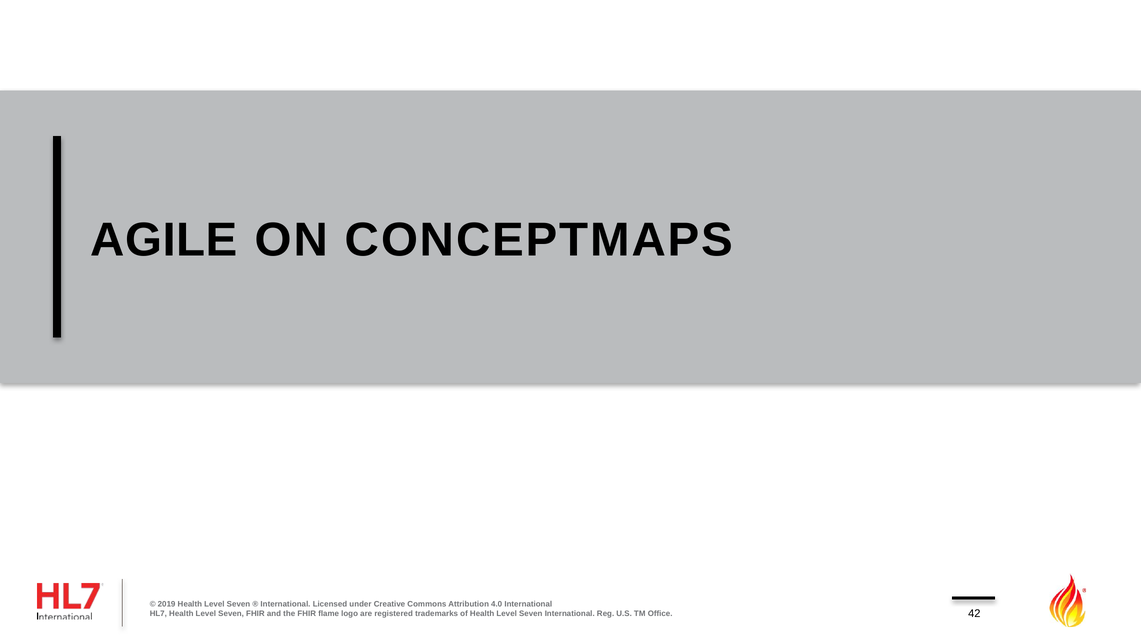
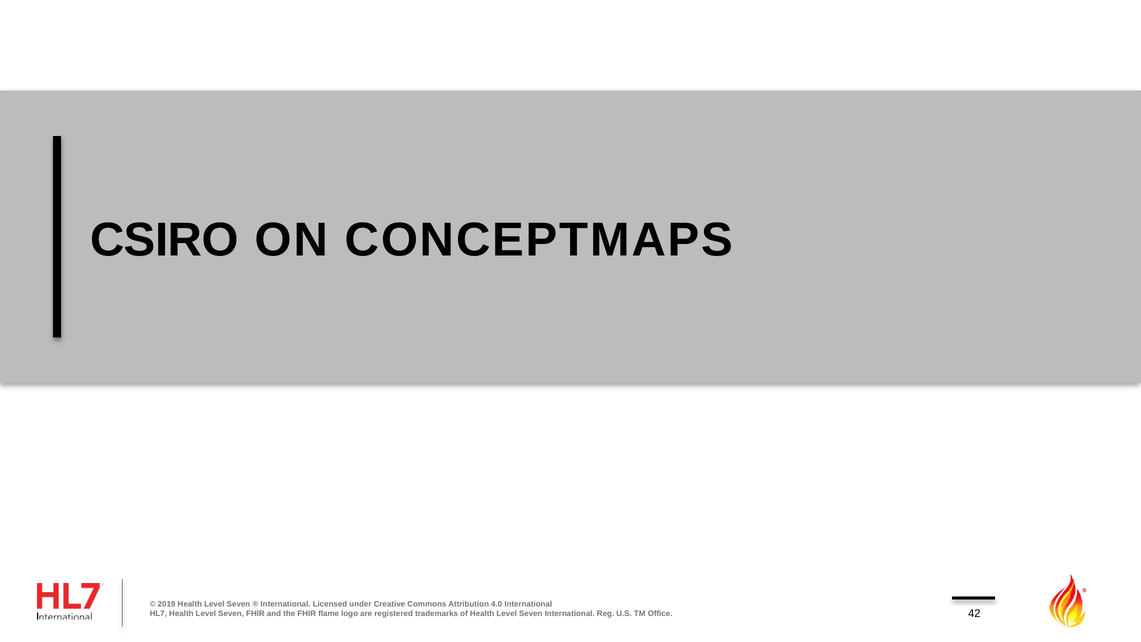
AGILE: AGILE -> CSIRO
